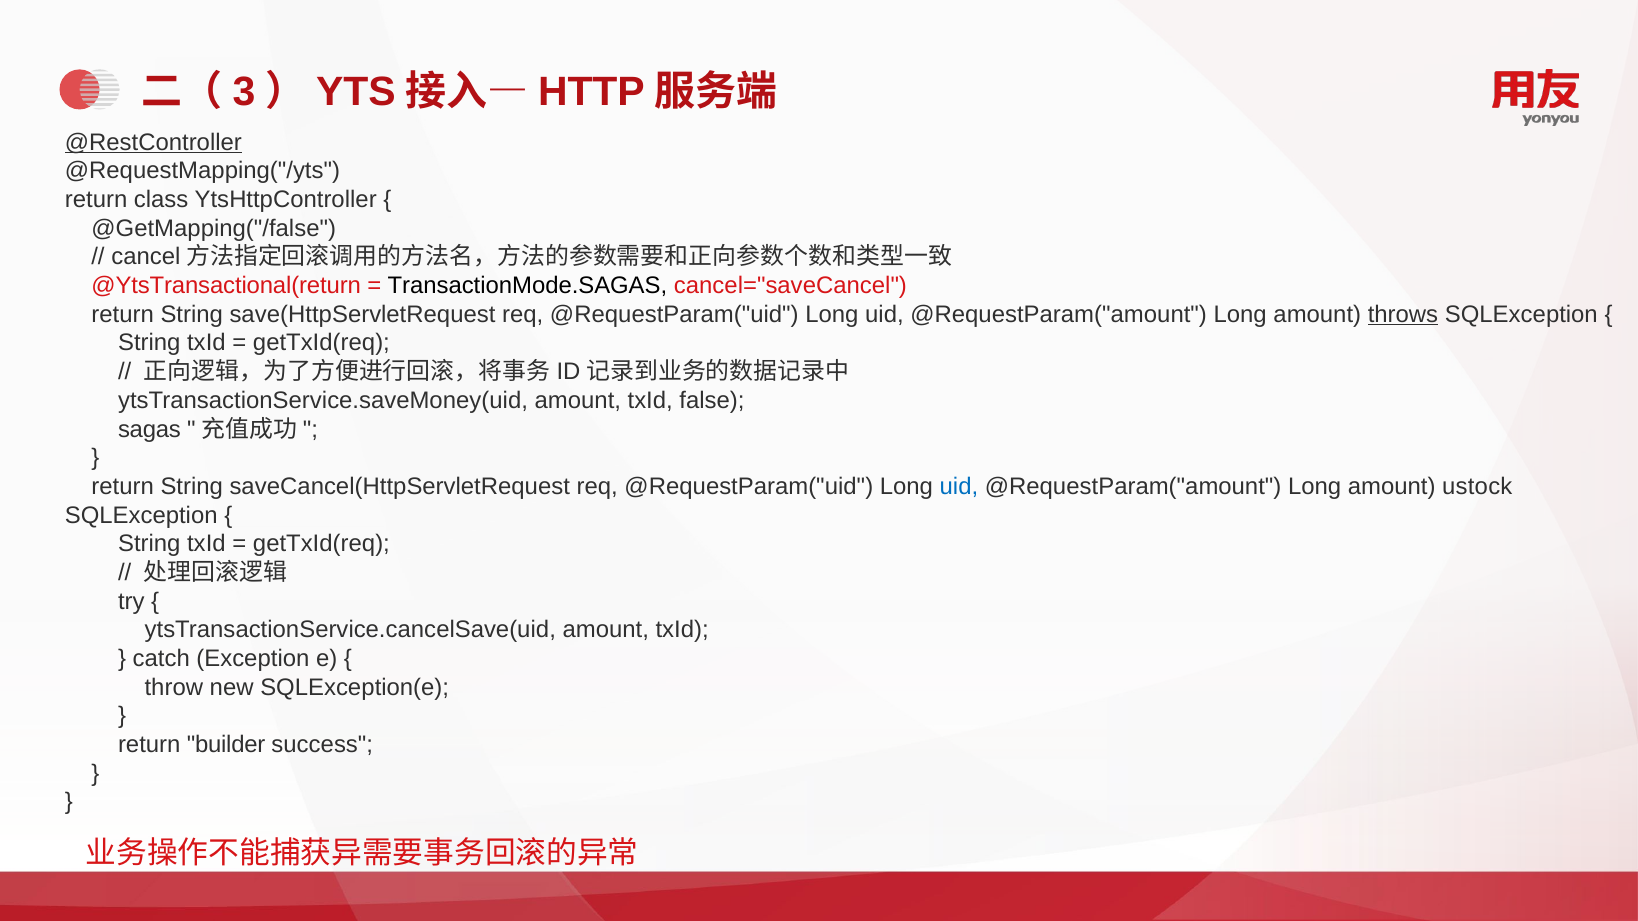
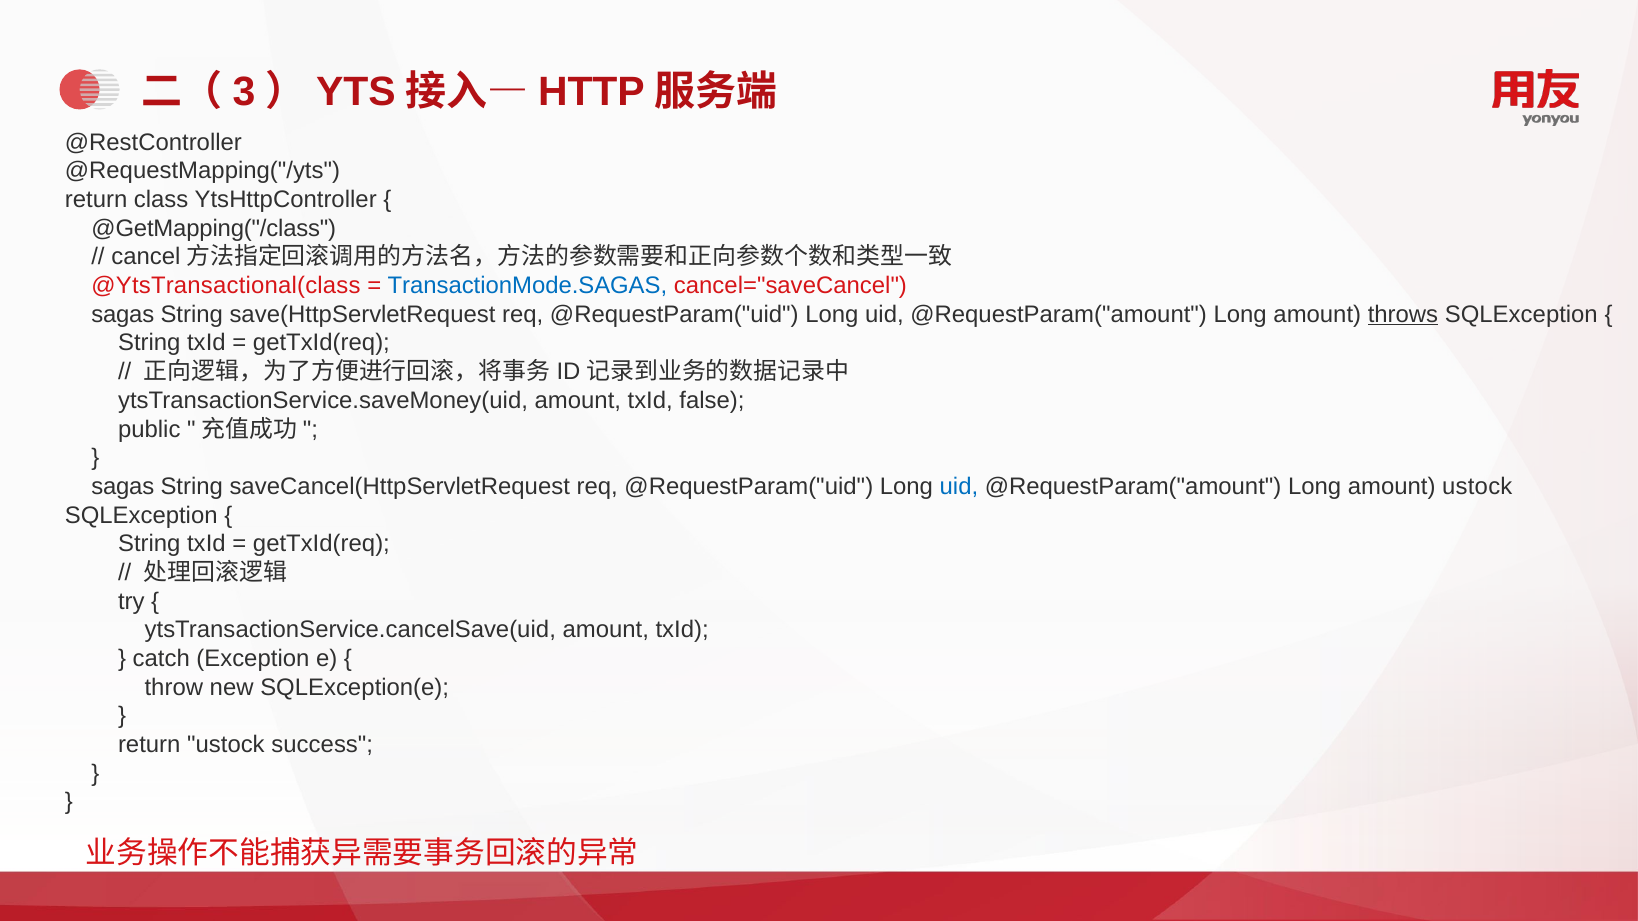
@RestController underline: present -> none
@GetMapping("/false: @GetMapping("/false -> @GetMapping("/class
@YtsTransactional(return: @YtsTransactional(return -> @YtsTransactional(class
TransactionMode.SAGAS colour: black -> blue
return at (123, 315): return -> sagas
sagas: sagas -> public
return at (123, 487): return -> sagas
return builder: builder -> ustock
